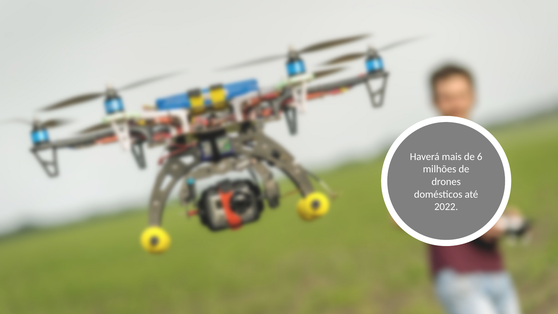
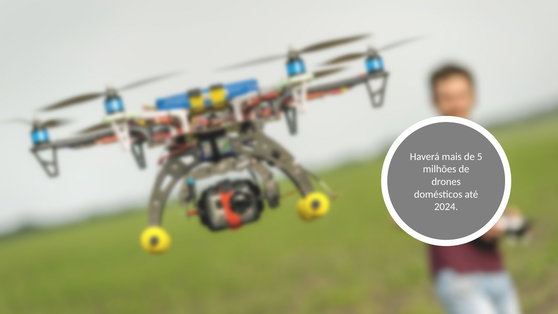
6: 6 -> 5
2022: 2022 -> 2024
